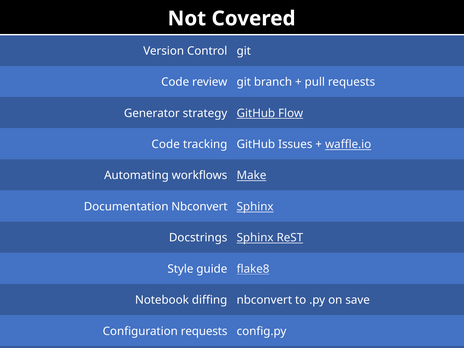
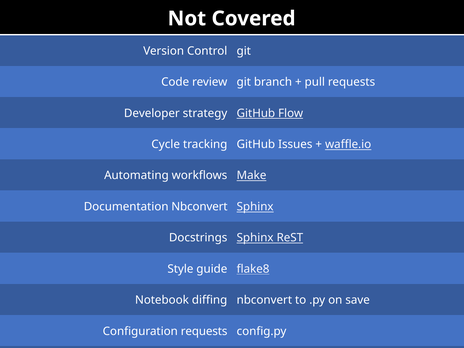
Generator: Generator -> Developer
Code at (166, 144): Code -> Cycle
